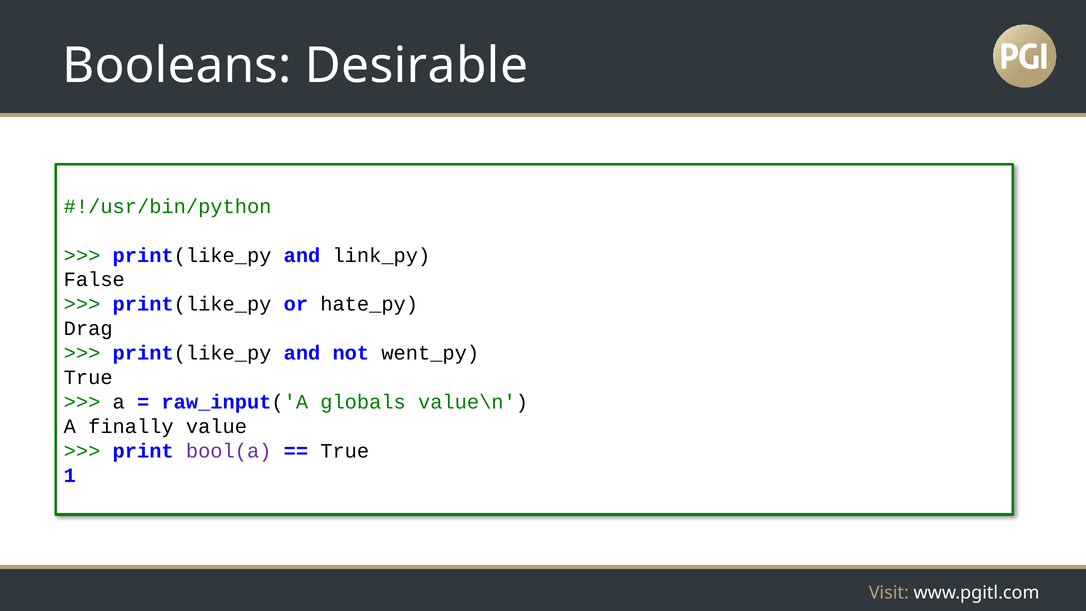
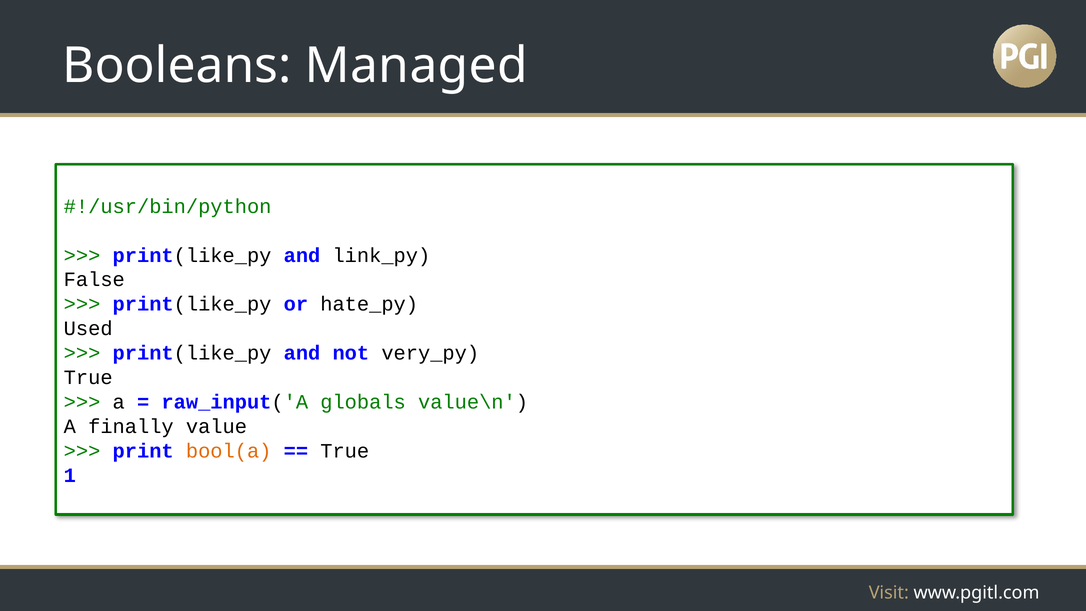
Desirable: Desirable -> Managed
Drag: Drag -> Used
went_py: went_py -> very_py
bool(a colour: purple -> orange
